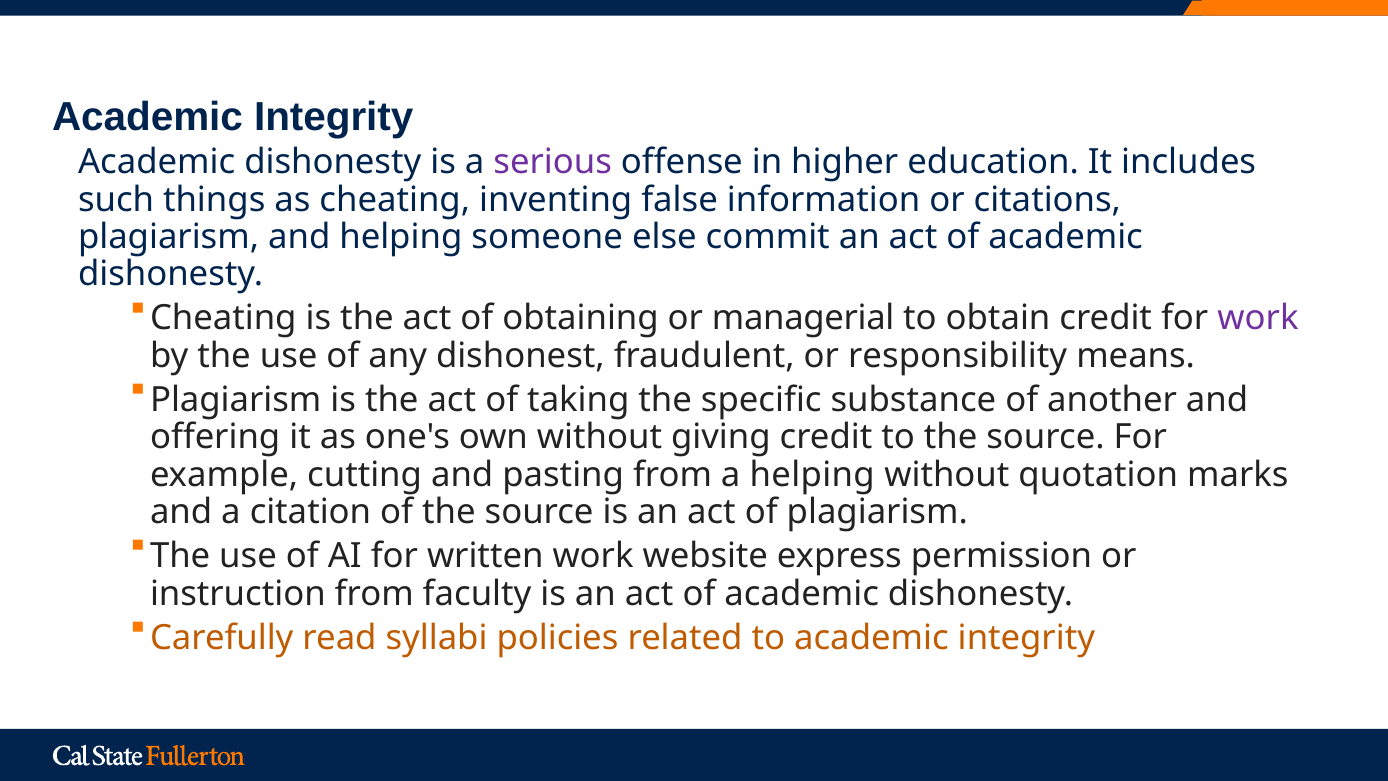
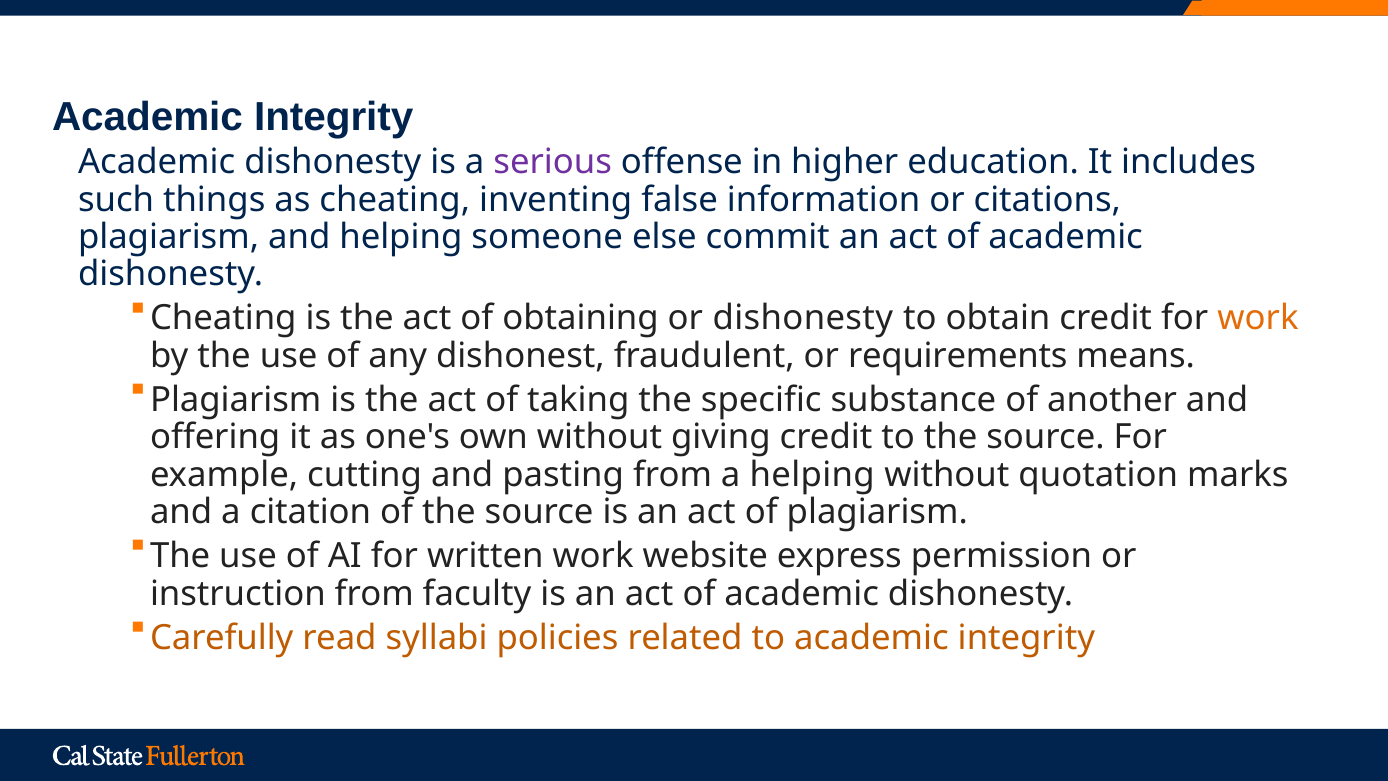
or managerial: managerial -> dishonesty
work at (1258, 318) colour: purple -> orange
responsibility: responsibility -> requirements
